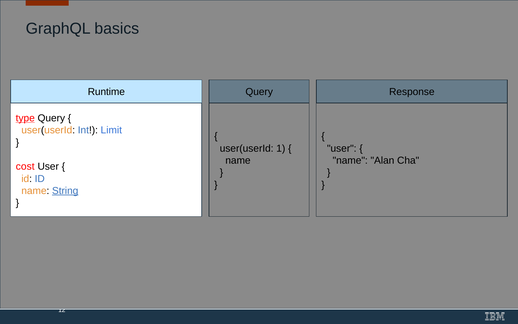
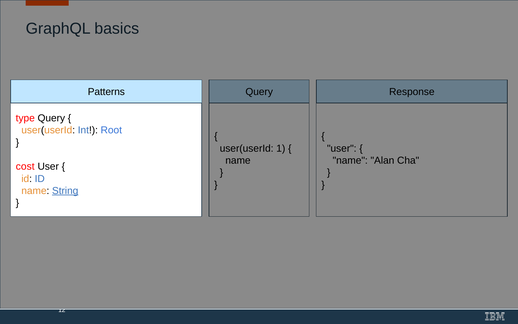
Runtime: Runtime -> Patterns
type underline: present -> none
Limit: Limit -> Root
